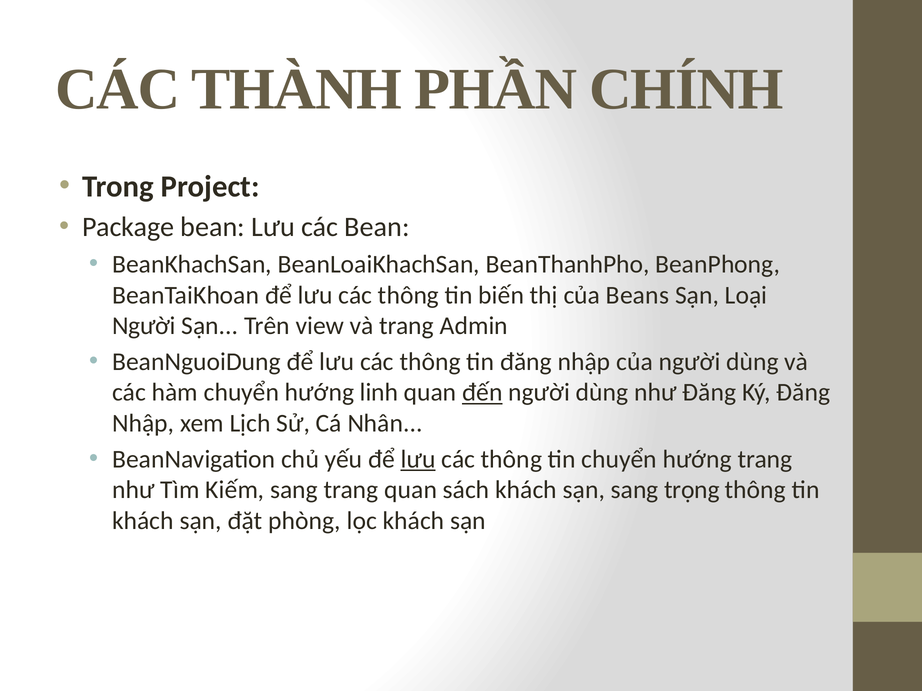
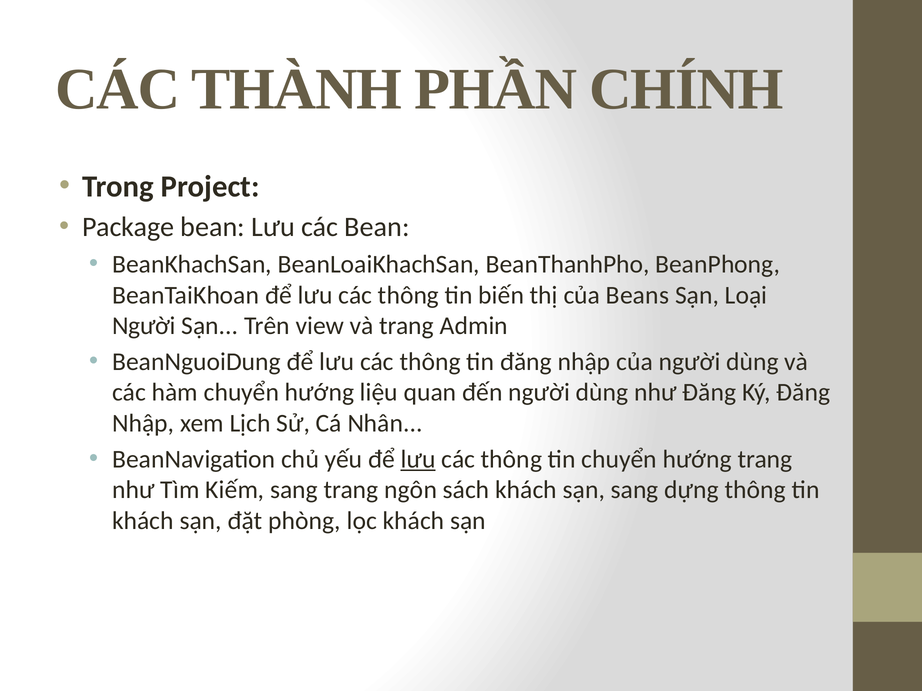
linh: linh -> liệu
đến underline: present -> none
trang quan: quan -> ngôn
trọng: trọng -> dựng
